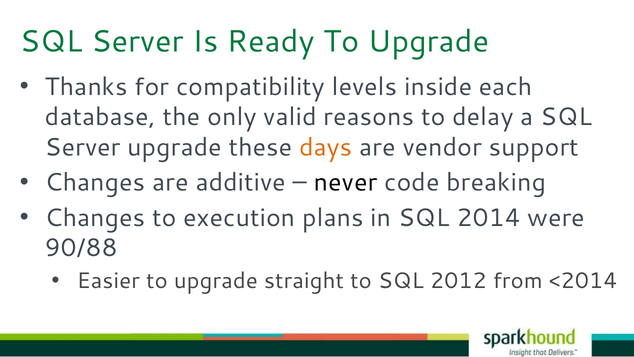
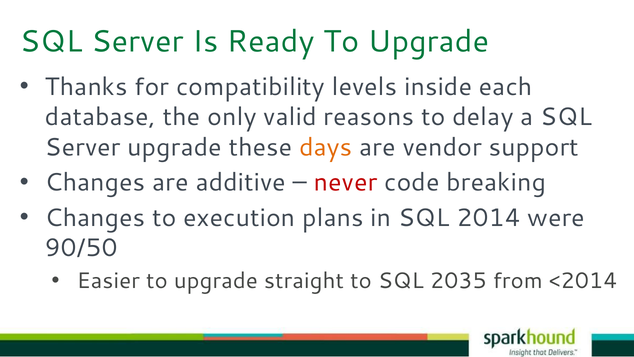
never colour: black -> red
90/88: 90/88 -> 90/50
2012: 2012 -> 2035
